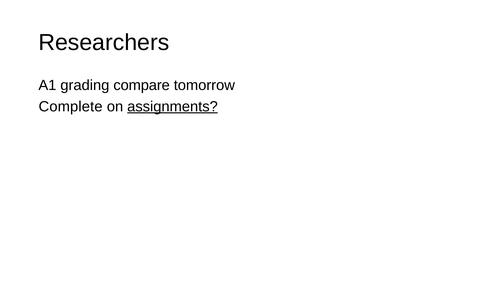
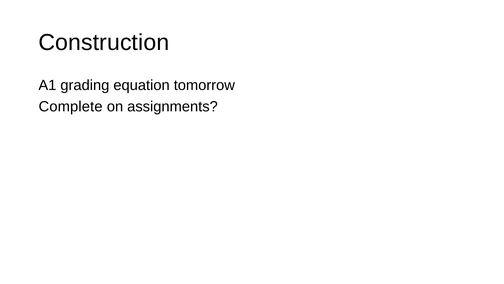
Researchers: Researchers -> Construction
compare: compare -> equation
assignments underline: present -> none
